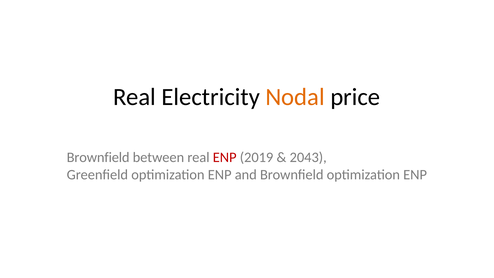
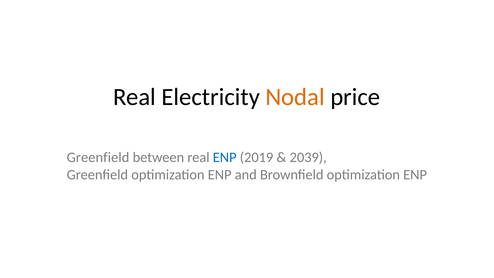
Brownfield at (98, 157): Brownfield -> Greenfield
ENP at (225, 157) colour: red -> blue
2043: 2043 -> 2039
